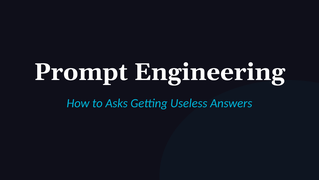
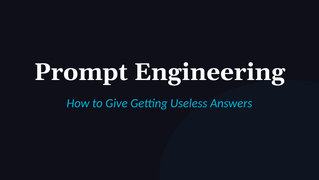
Asks: Asks -> Give
